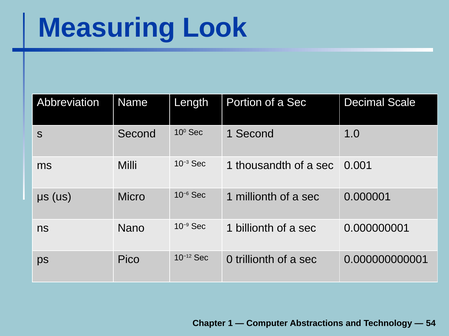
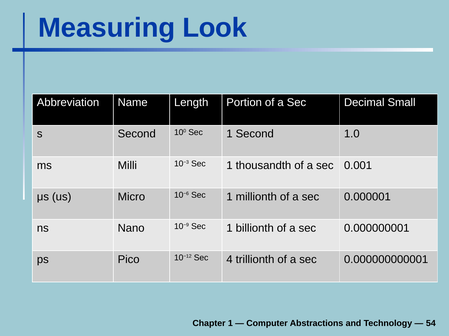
Scale: Scale -> Small
0: 0 -> 4
